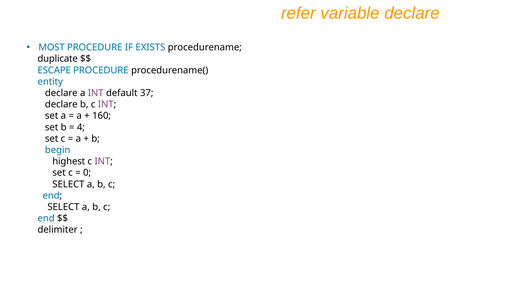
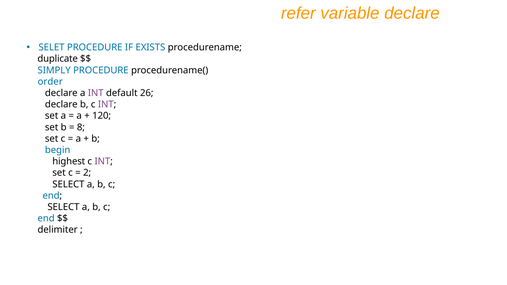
MOST: MOST -> SELET
ESCAPE: ESCAPE -> SIMPLY
entity: entity -> order
37: 37 -> 26
160: 160 -> 120
4: 4 -> 8
0: 0 -> 2
